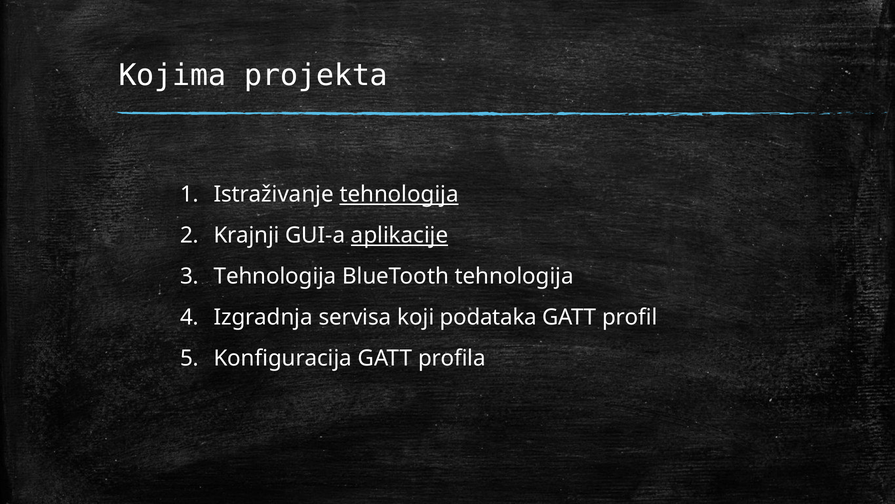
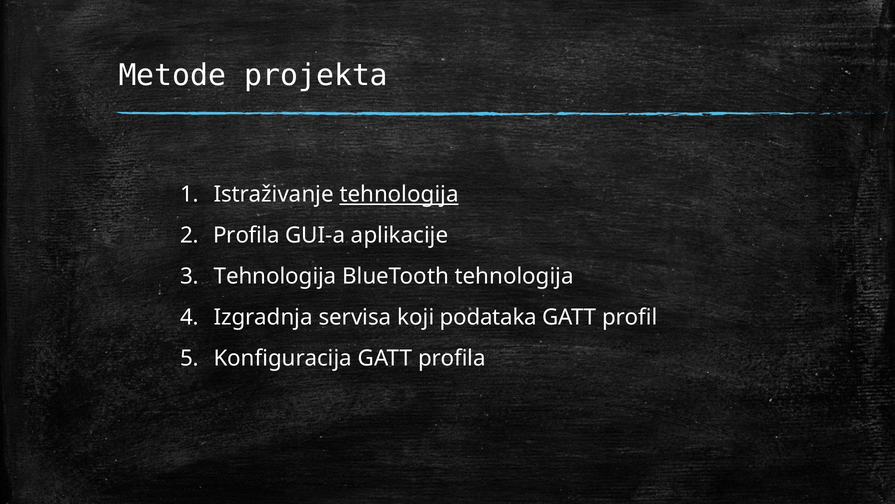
Kojima: Kojima -> Metode
Krajnji at (247, 235): Krajnji -> Profila
aplikacije underline: present -> none
